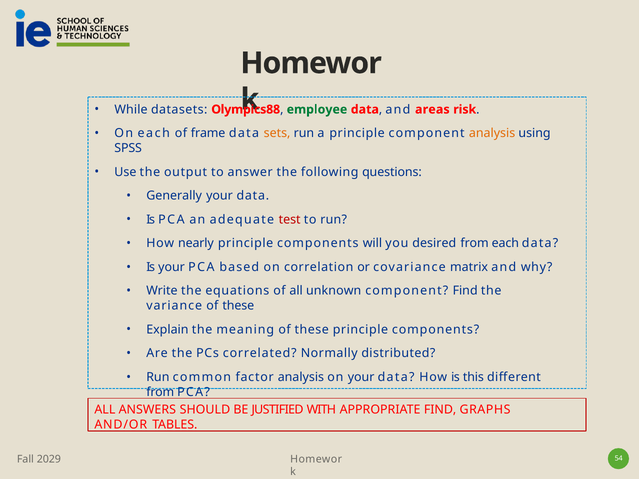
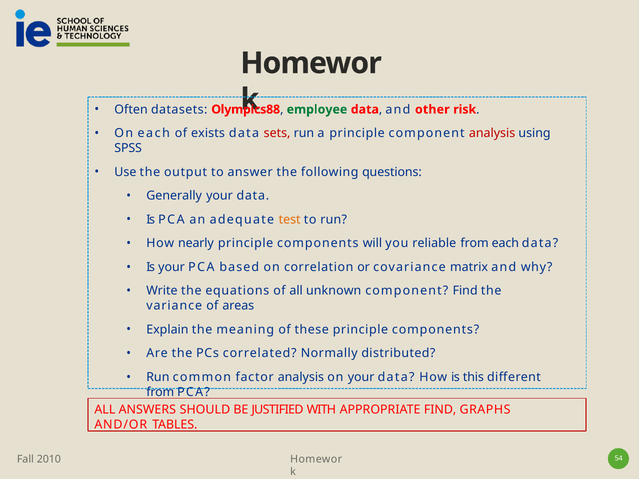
While: While -> Often
areas: areas -> other
frame: frame -> exists
sets colour: orange -> red
analysis at (492, 133) colour: orange -> red
test colour: red -> orange
desired: desired -> reliable
variance of these: these -> areas
2029: 2029 -> 2010
